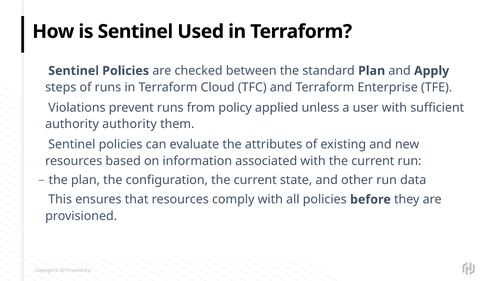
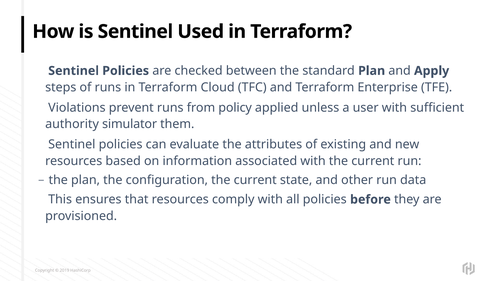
authority authority: authority -> simulator
